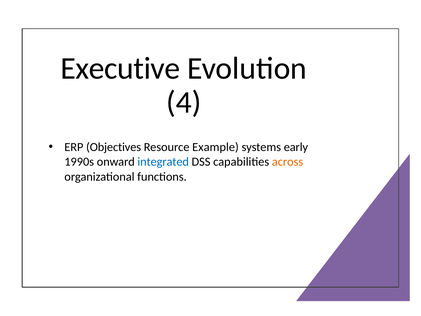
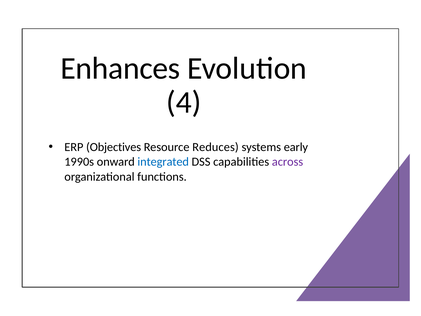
Executive: Executive -> Enhances
Example: Example -> Reduces
across colour: orange -> purple
